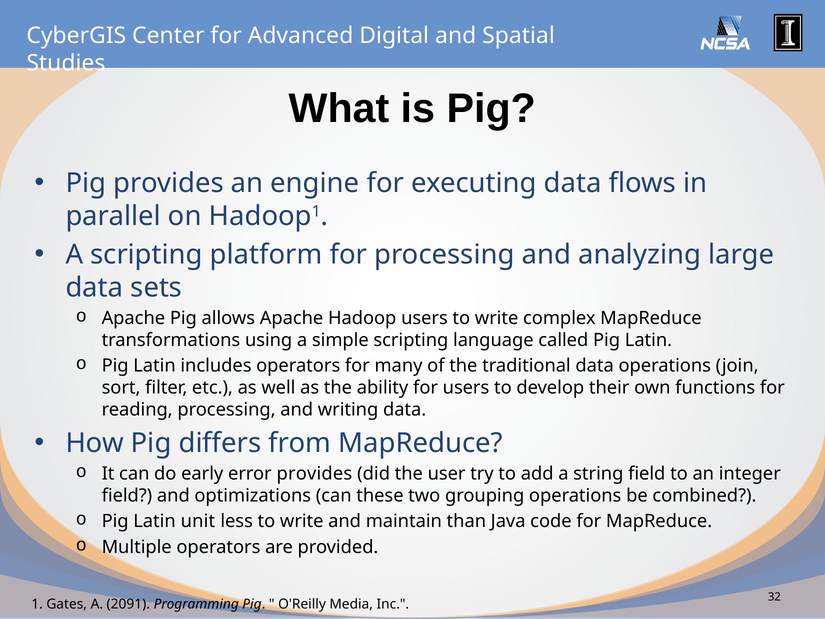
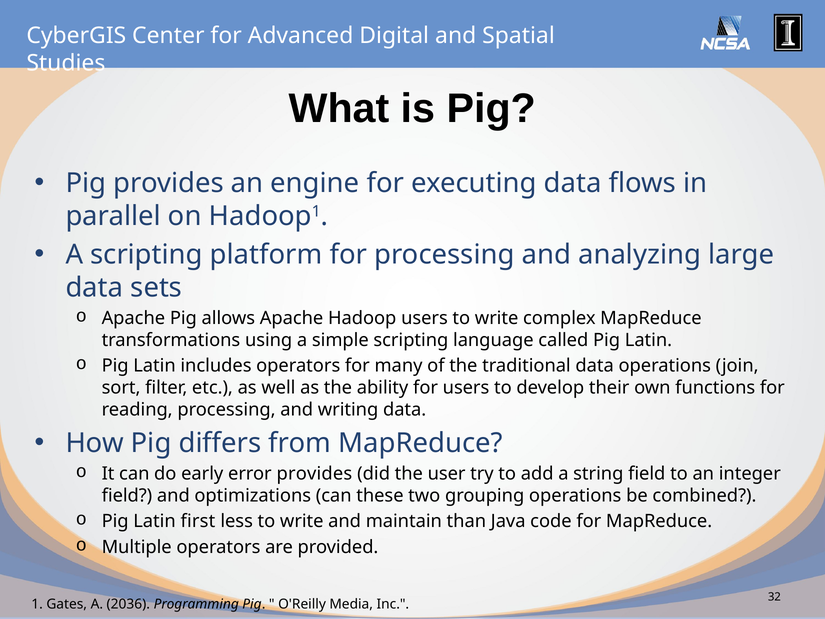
unit: unit -> first
2091: 2091 -> 2036
